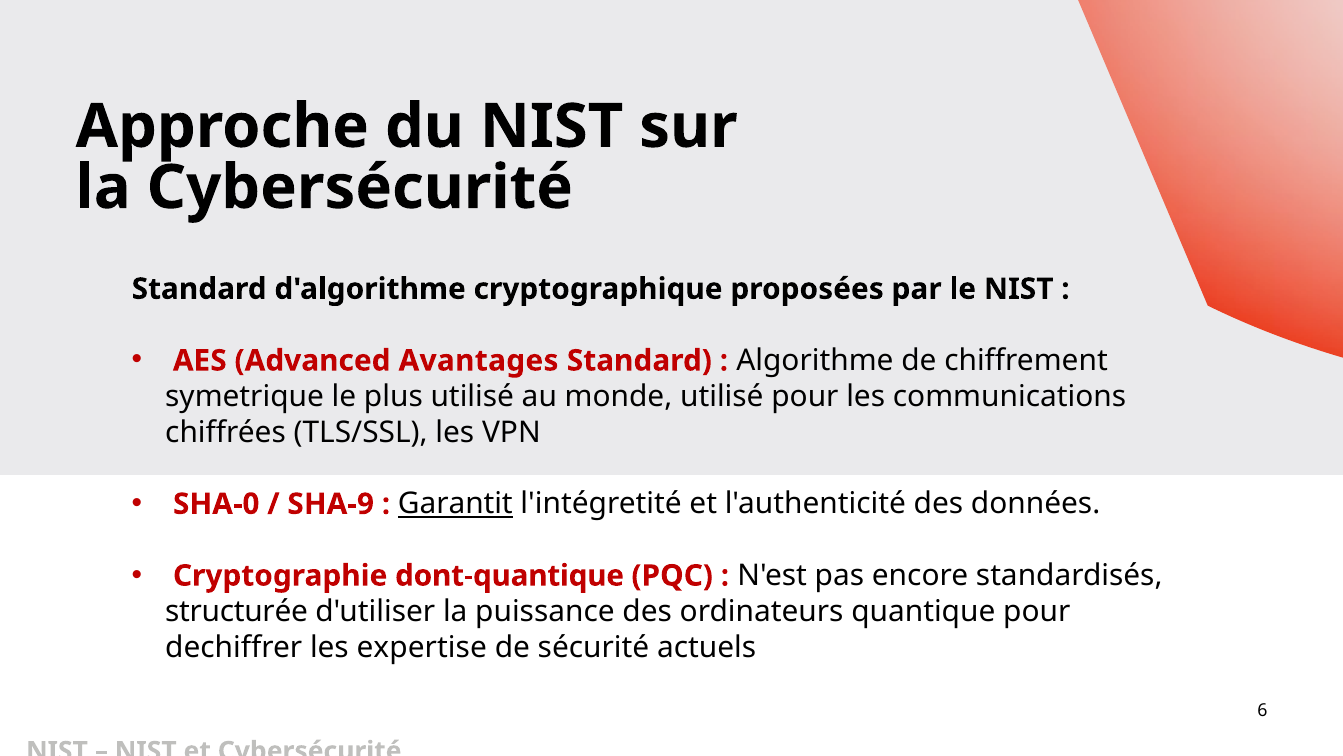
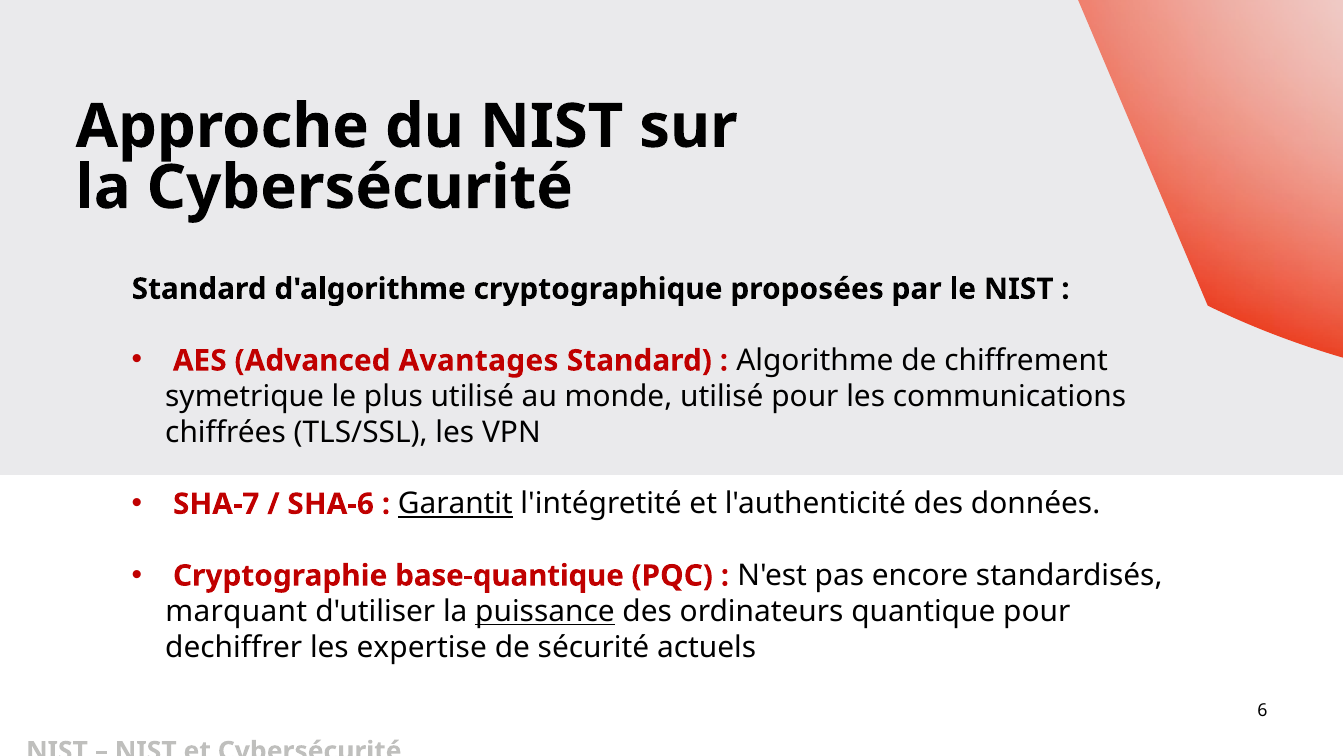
SHA-0: SHA-0 -> SHA-7
SHA-9: SHA-9 -> SHA-6
dont-quantique: dont-quantique -> base-quantique
structurée: structurée -> marquant
puissance underline: none -> present
